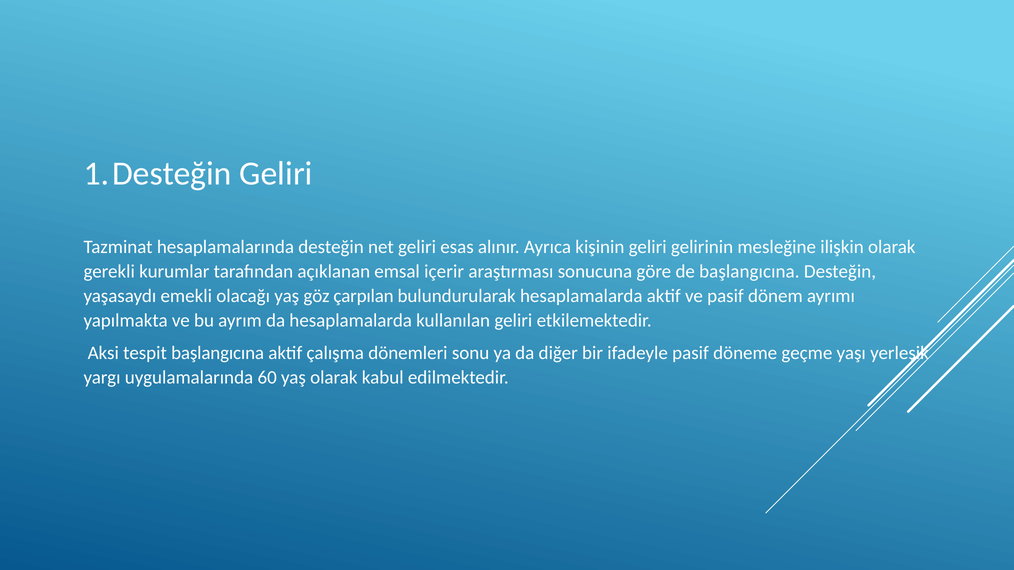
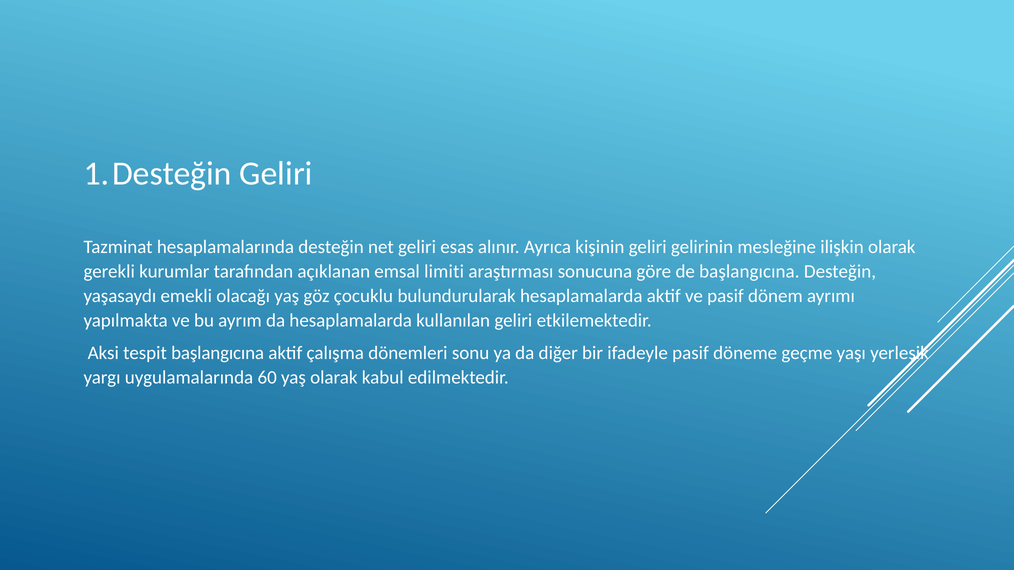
içerir: içerir -> limiti
çarpılan: çarpılan -> çocuklu
